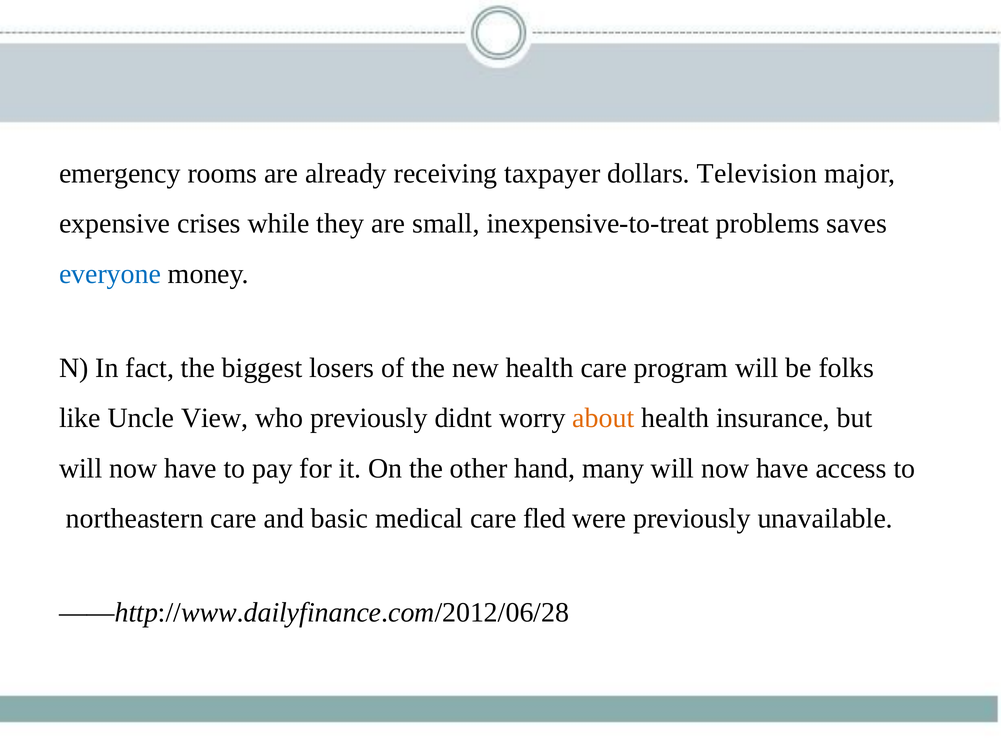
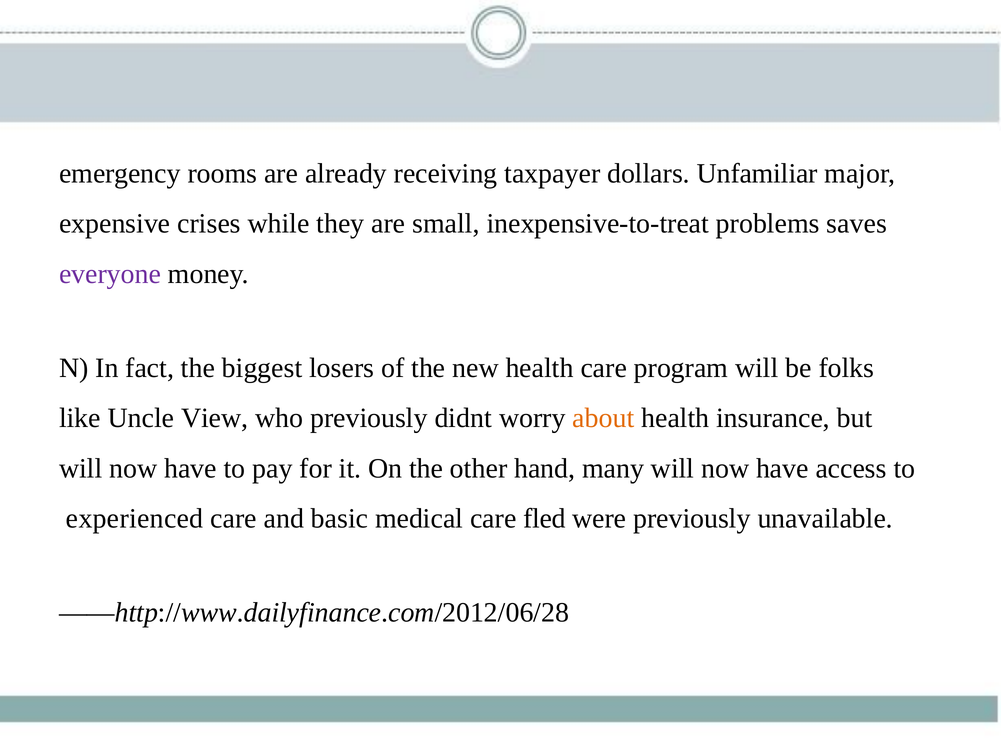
Television: Television -> Unfamiliar
everyone colour: blue -> purple
northeastern: northeastern -> experienced
